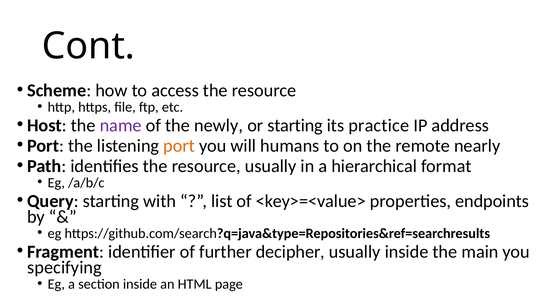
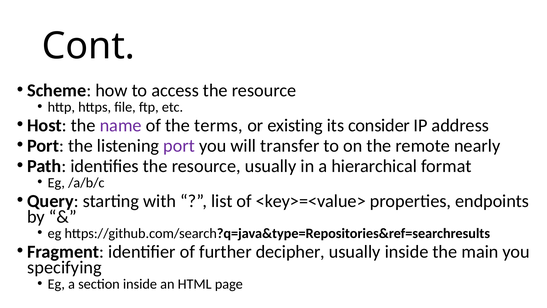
newly: newly -> terms
or starting: starting -> existing
practice: practice -> consider
port at (179, 146) colour: orange -> purple
humans: humans -> transfer
